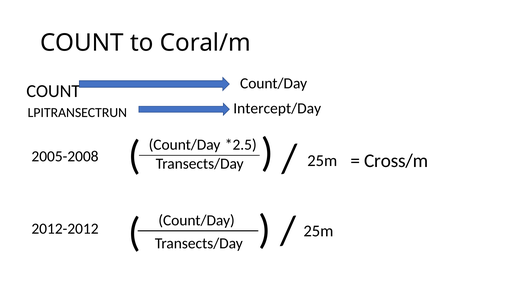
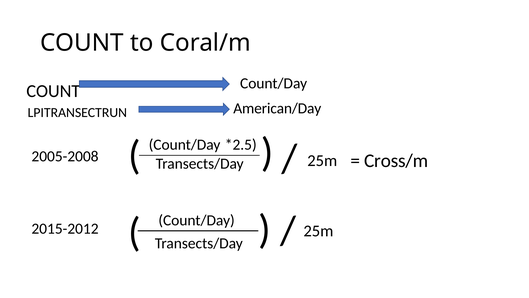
Intercept/Day: Intercept/Day -> American/Day
2012-2012: 2012-2012 -> 2015-2012
